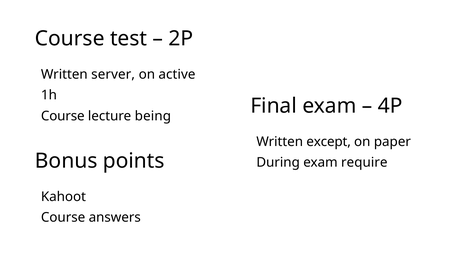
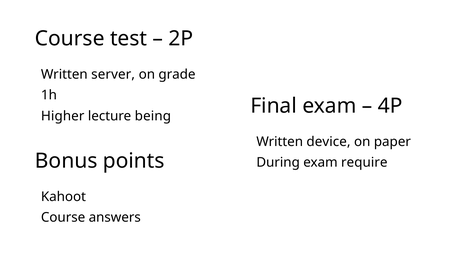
active: active -> grade
Course at (63, 116): Course -> Higher
except: except -> device
